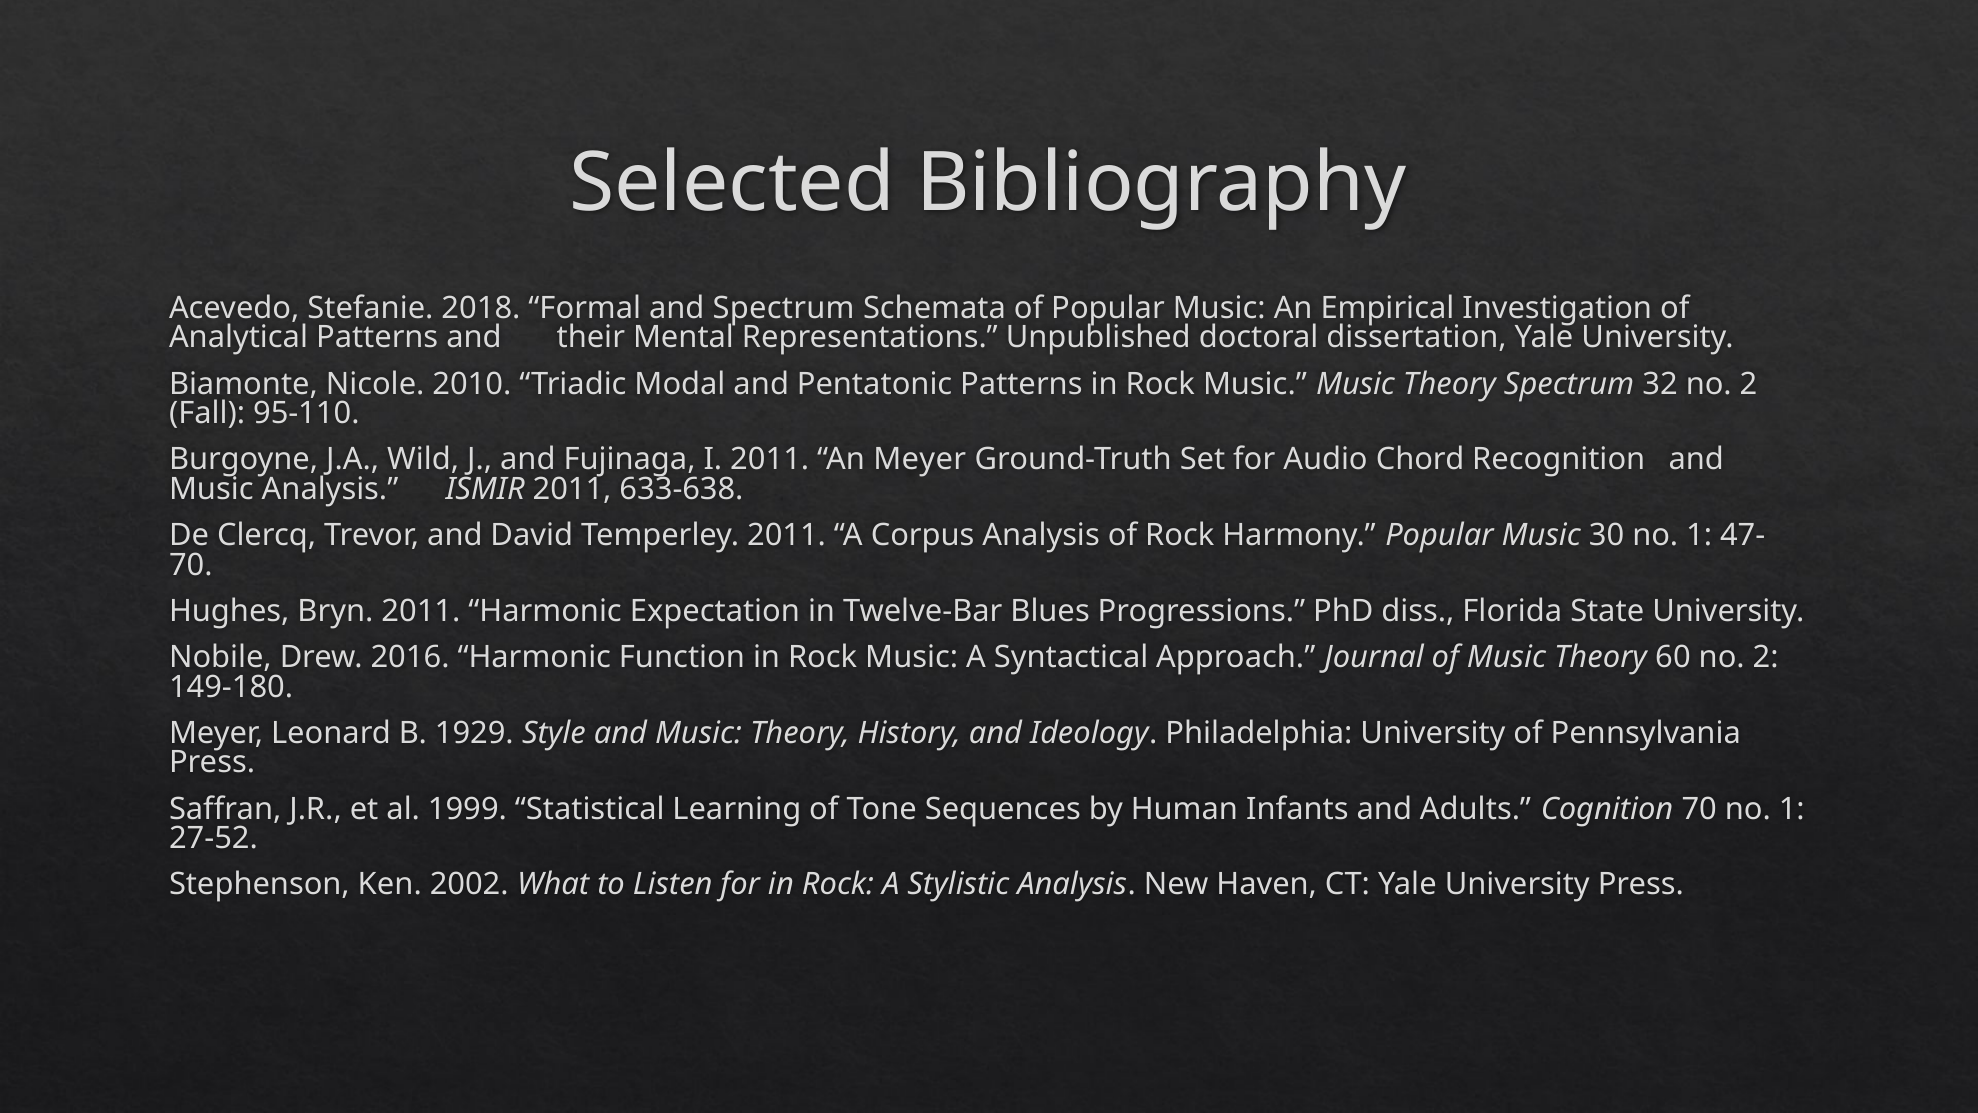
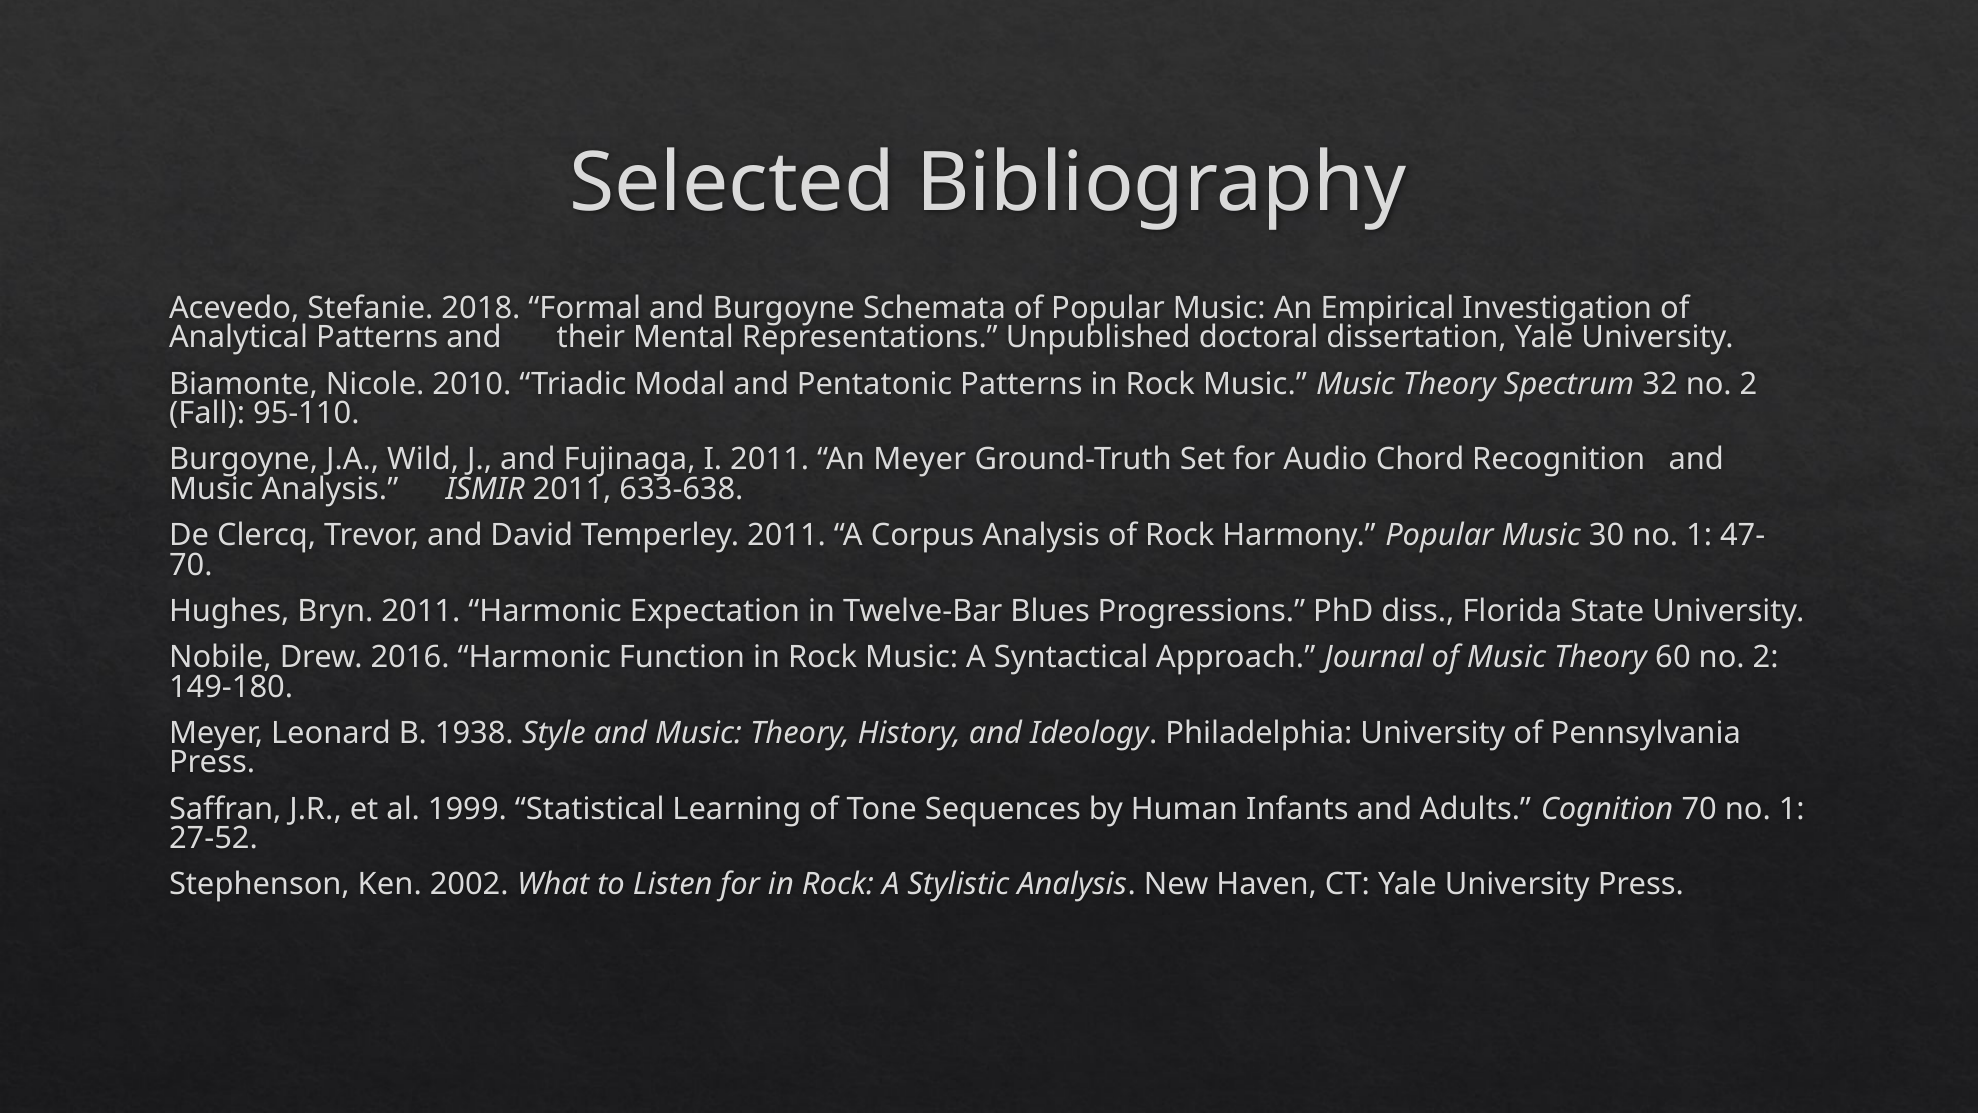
and Spectrum: Spectrum -> Burgoyne
1929: 1929 -> 1938
